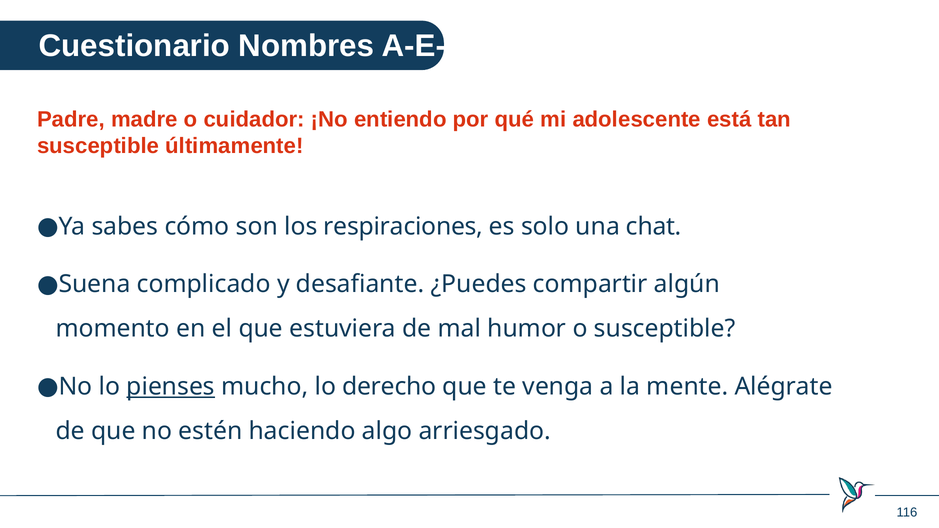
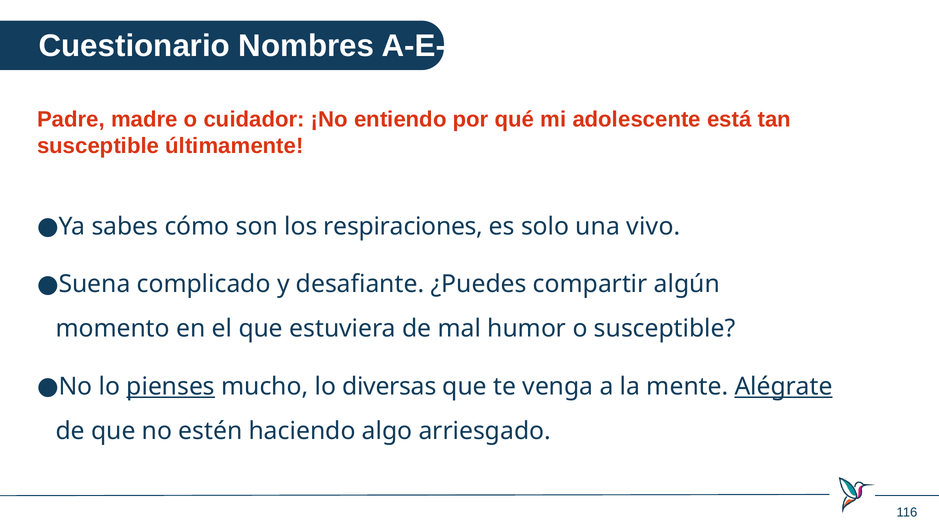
chat: chat -> vivo
derecho: derecho -> diversas
Alégrate underline: none -> present
